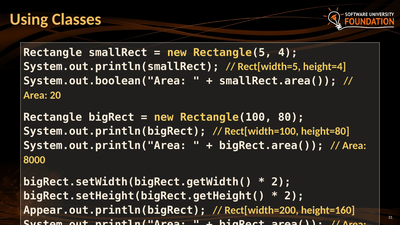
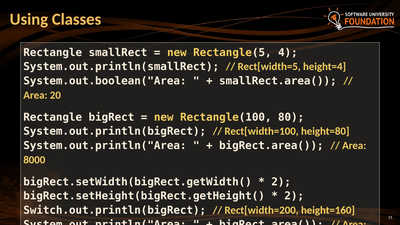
Appear.out.println(bigRect: Appear.out.println(bigRect -> Switch.out.println(bigRect
